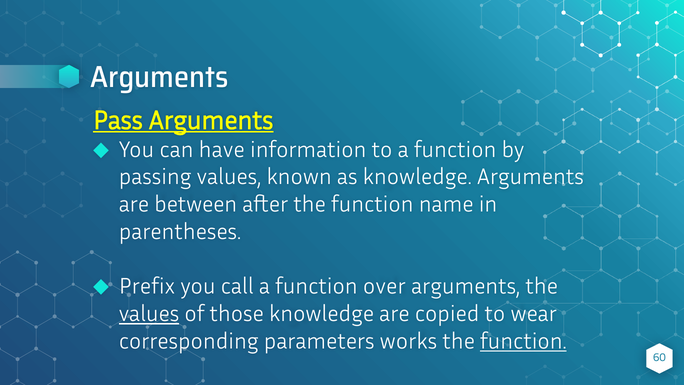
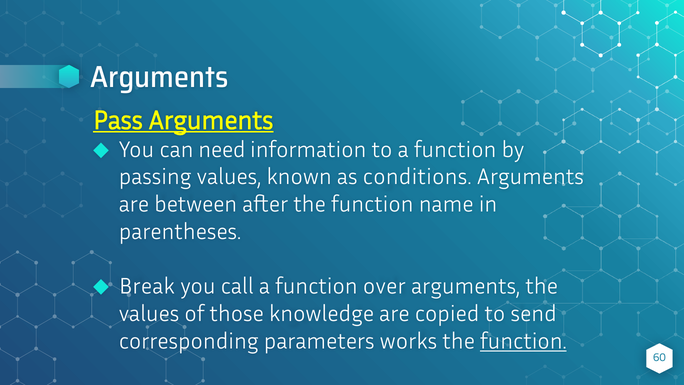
have: have -> need
as knowledge: knowledge -> conditions
Prefix: Prefix -> Break
values at (149, 314) underline: present -> none
wear: wear -> send
